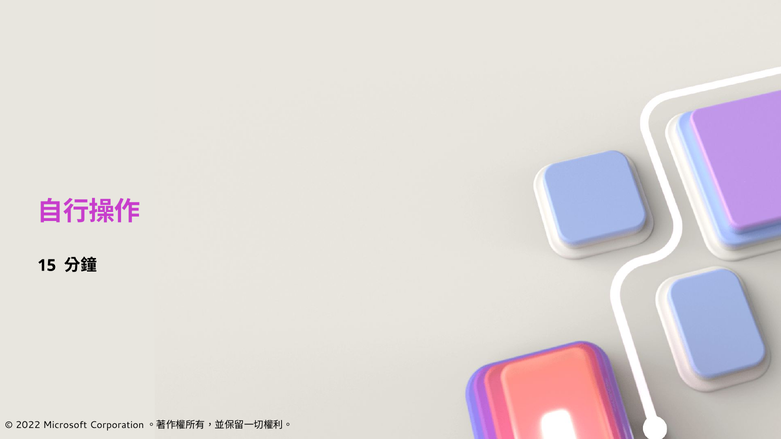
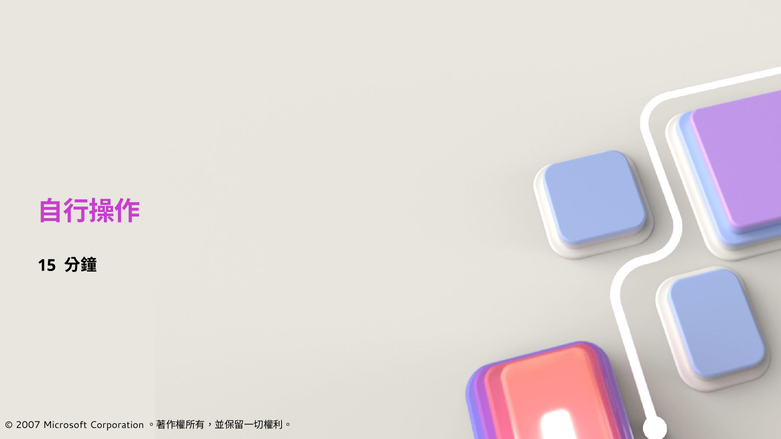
2022: 2022 -> 2007
